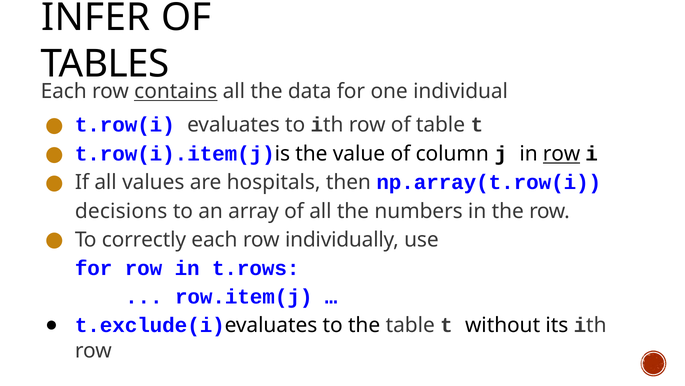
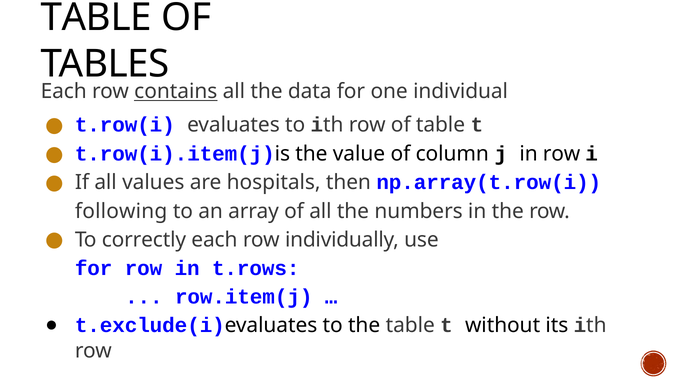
INFER at (96, 17): INFER -> TABLE
row at (562, 154) underline: present -> none
decisions: decisions -> following
